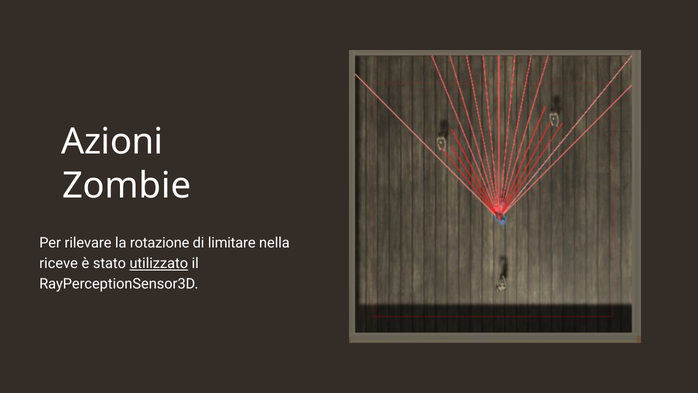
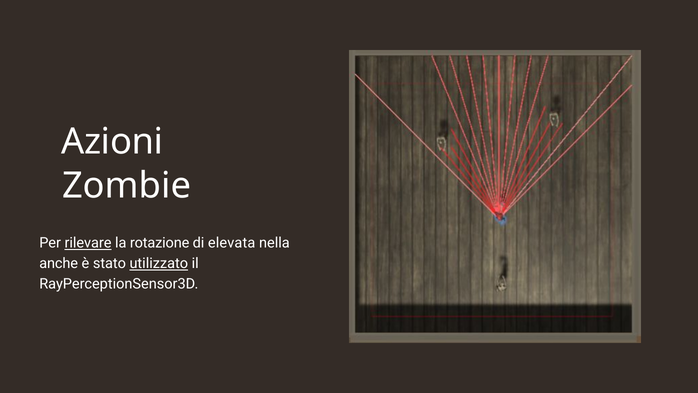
rilevare underline: none -> present
limitare: limitare -> elevata
riceve: riceve -> anche
